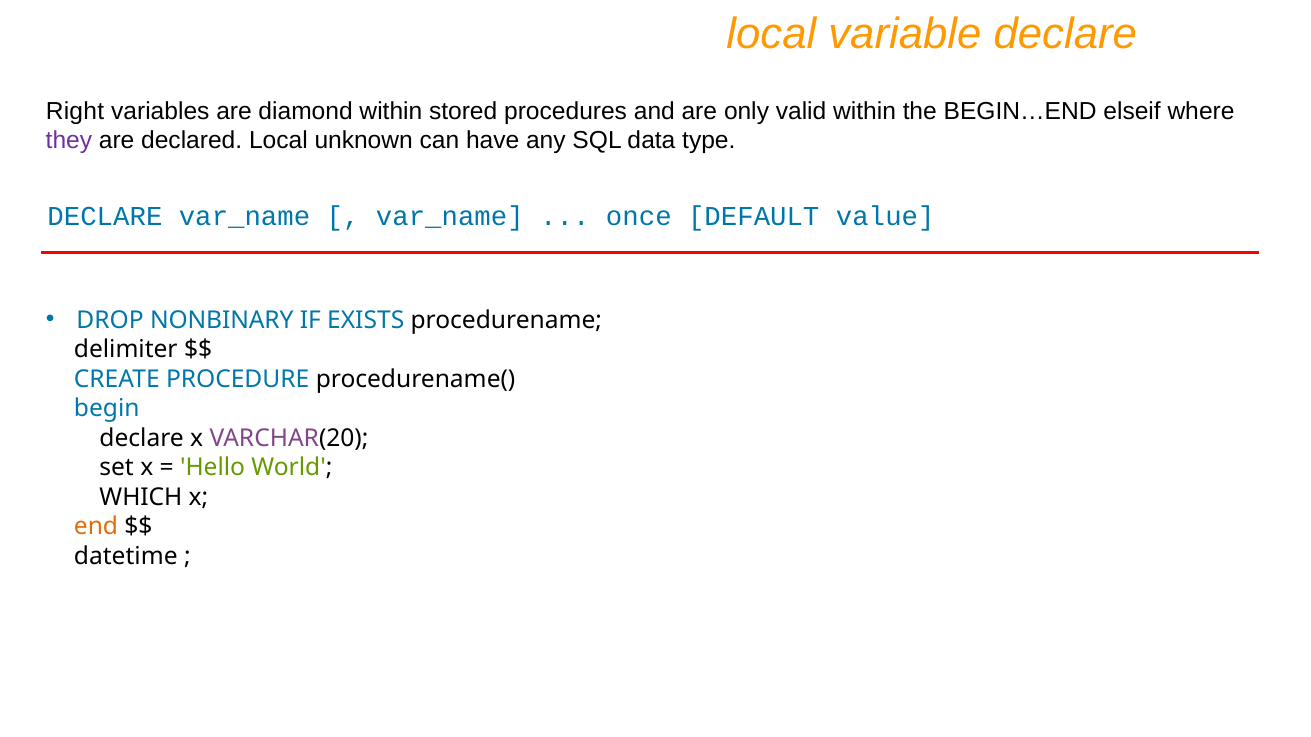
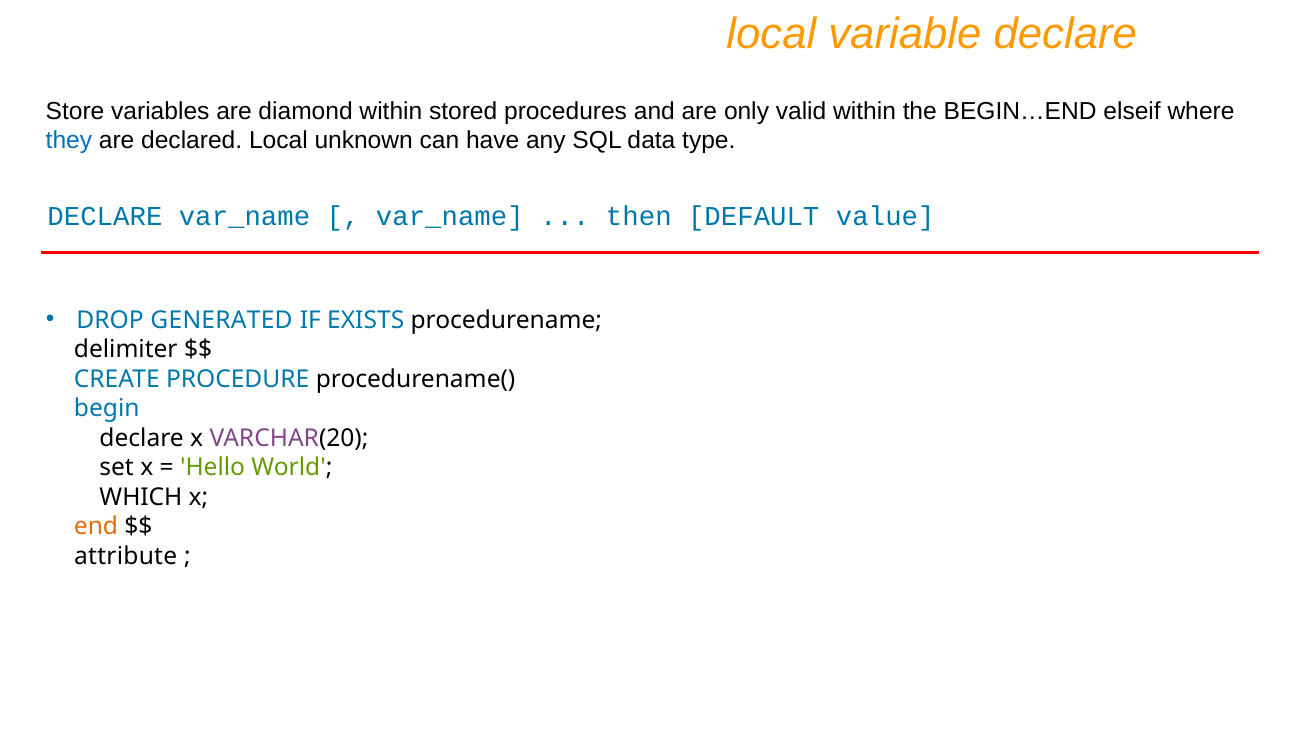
Right: Right -> Store
they colour: purple -> blue
once: once -> then
NONBINARY: NONBINARY -> GENERATED
datetime: datetime -> attribute
